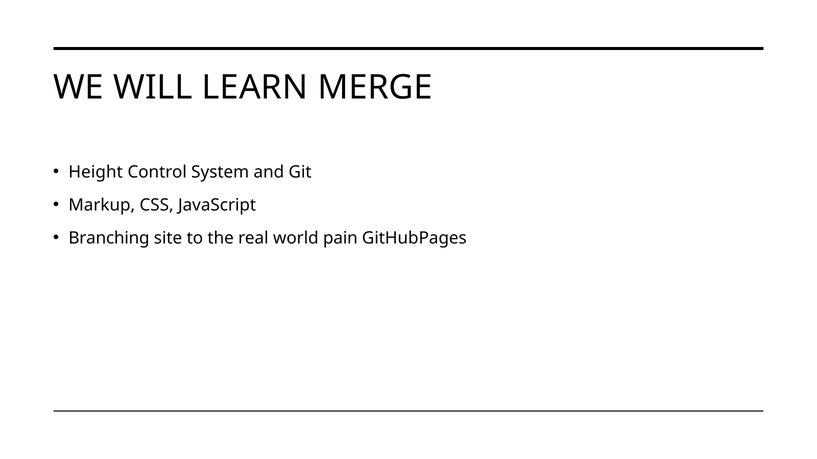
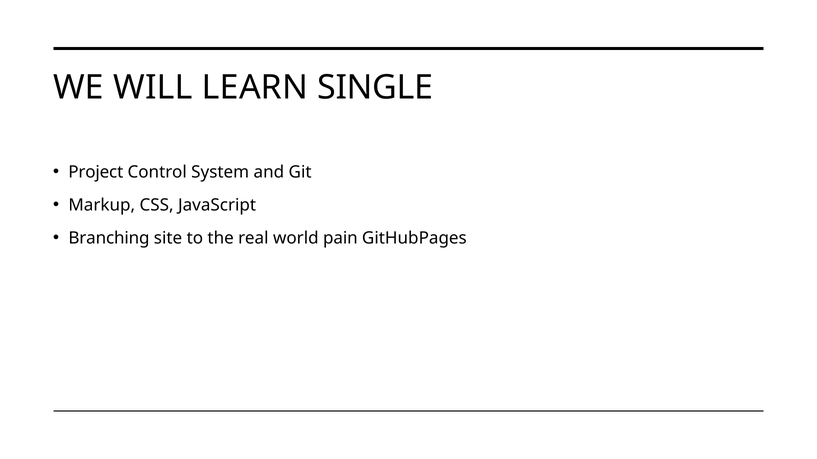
MERGE: MERGE -> SINGLE
Height: Height -> Project
